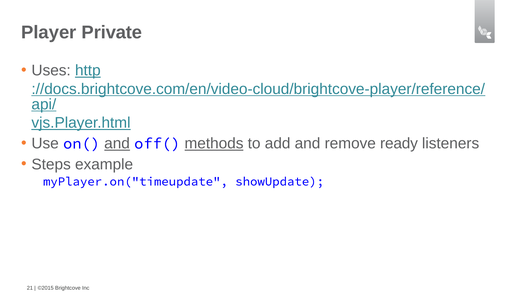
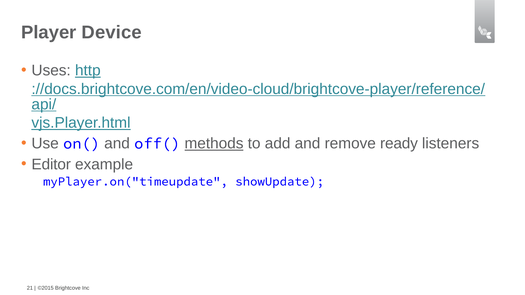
Private: Private -> Device
and at (117, 144) underline: present -> none
Steps: Steps -> Editor
